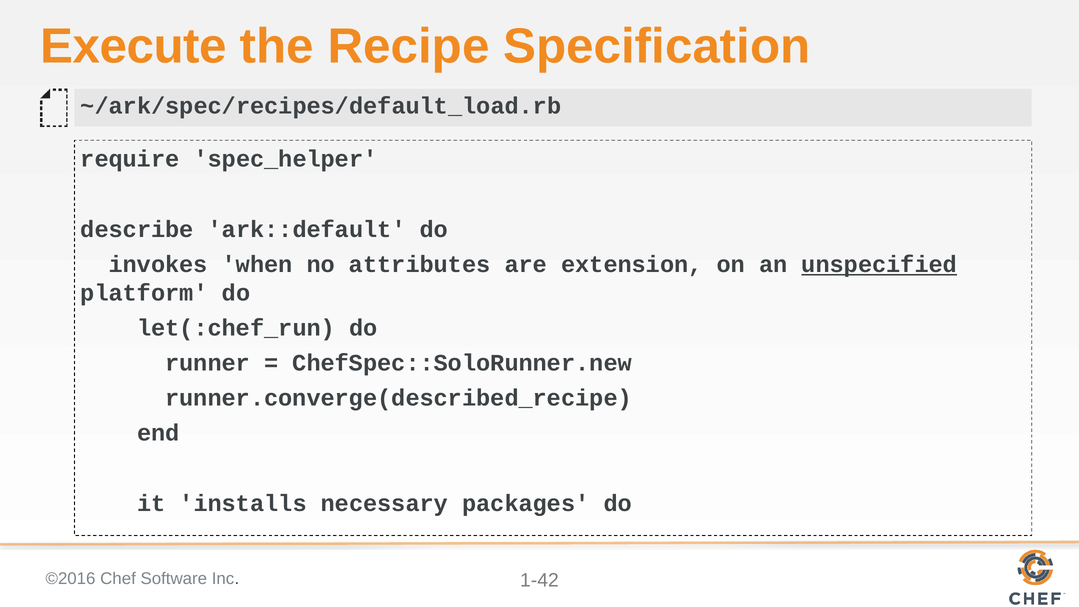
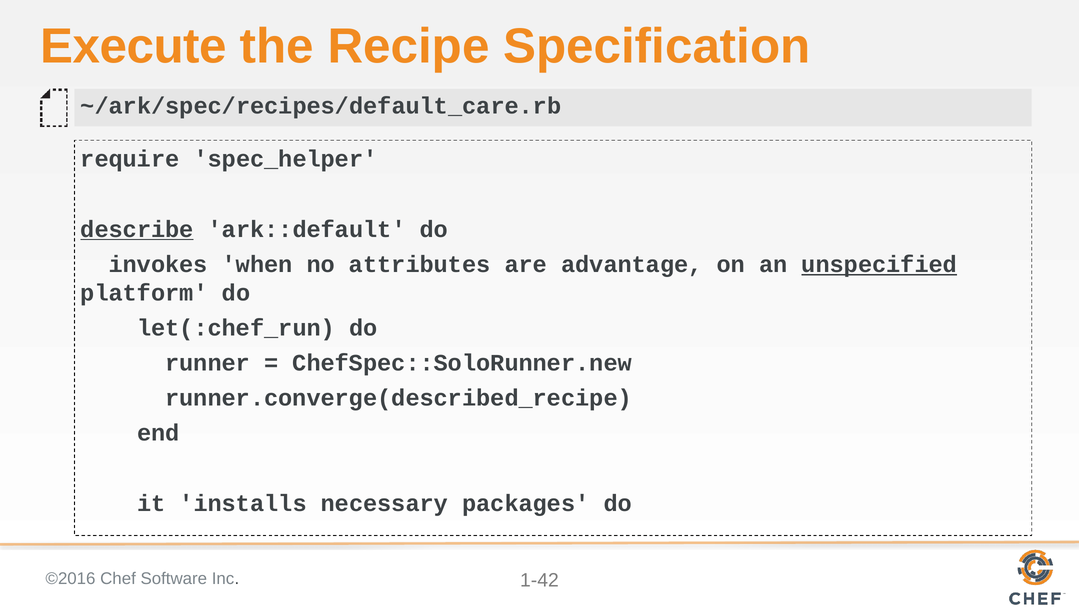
~/ark/spec/recipes/default_load.rb: ~/ark/spec/recipes/default_load.rb -> ~/ark/spec/recipes/default_care.rb
describe underline: none -> present
extension: extension -> advantage
